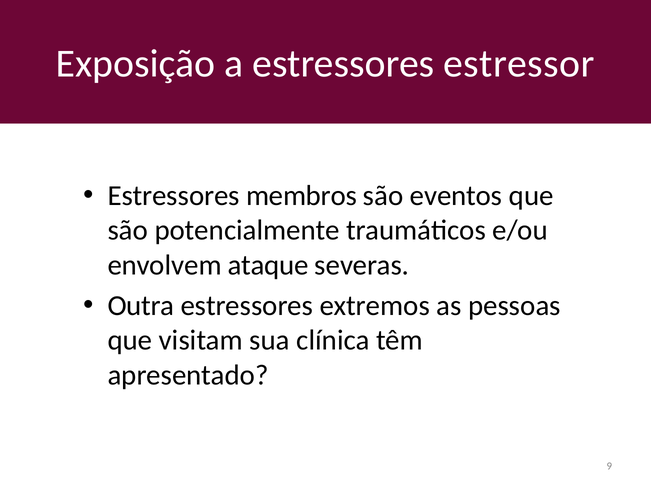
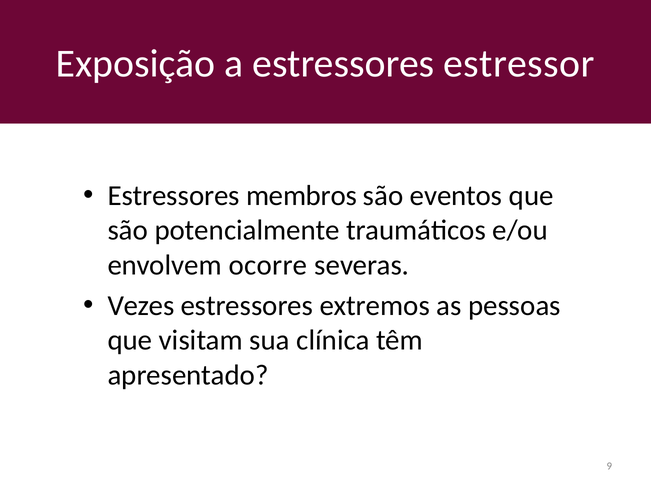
ataque: ataque -> ocorre
Outra: Outra -> Vezes
